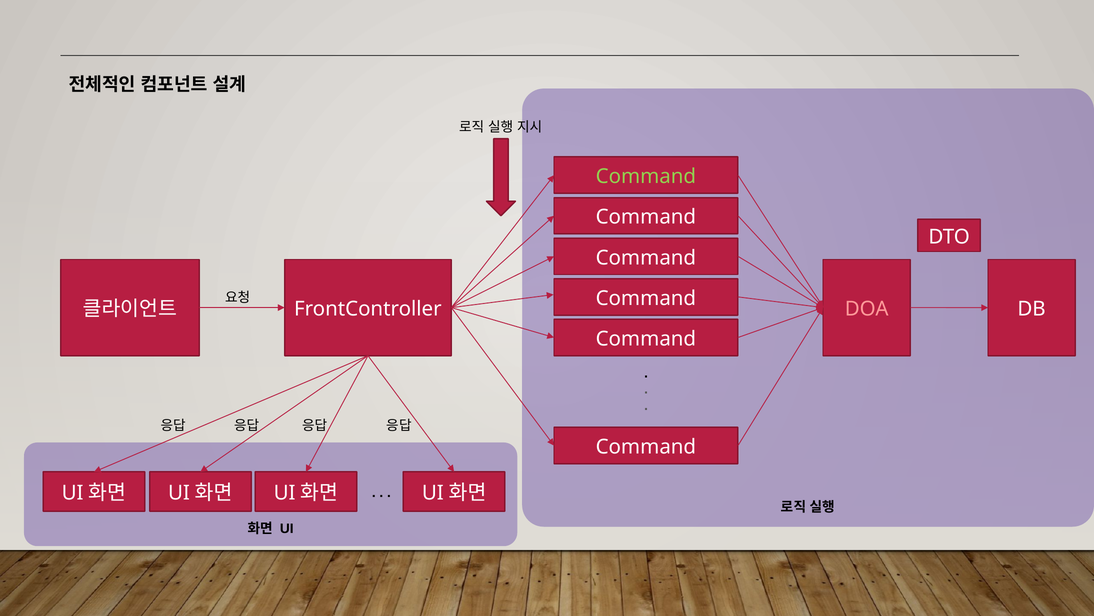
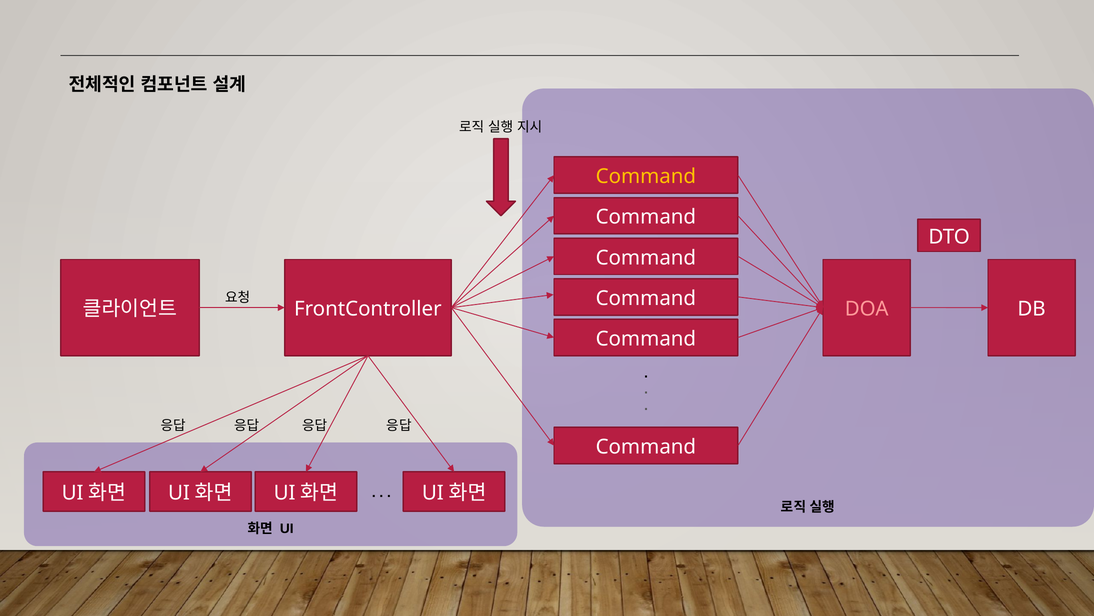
Command at (646, 176) colour: light green -> yellow
